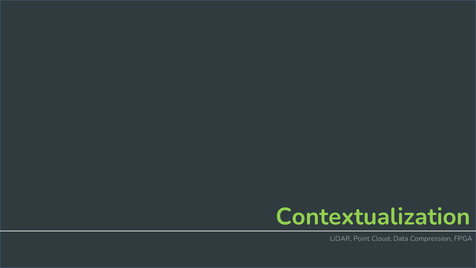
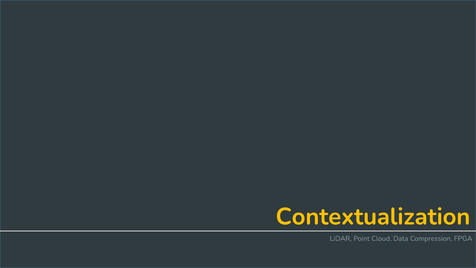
Contextualization colour: light green -> yellow
